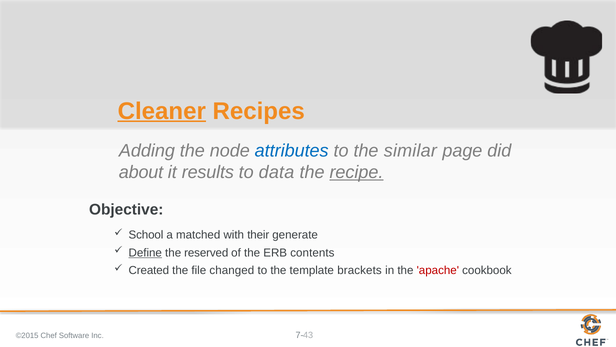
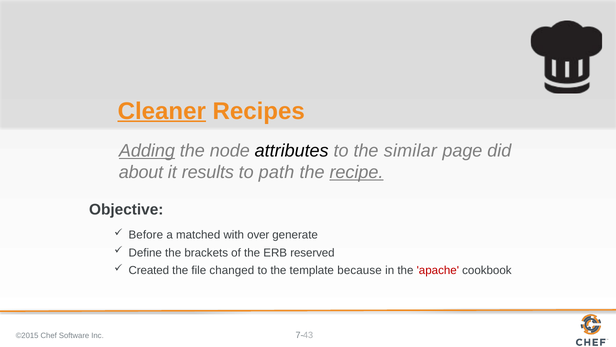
Adding underline: none -> present
attributes colour: blue -> black
data: data -> path
School: School -> Before
their: their -> over
Define underline: present -> none
reserved: reserved -> brackets
contents: contents -> reserved
brackets: brackets -> because
